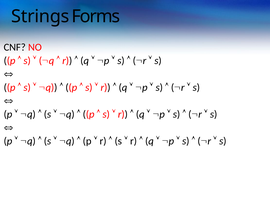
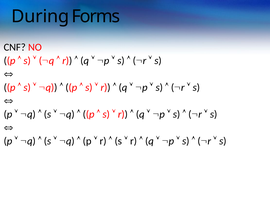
Strings: Strings -> During
